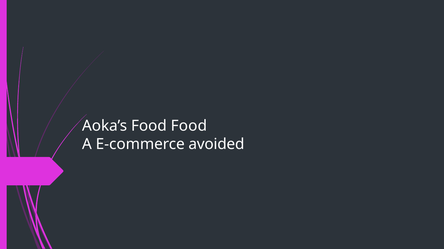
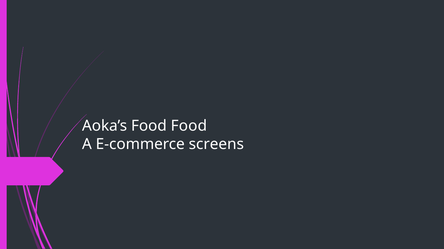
avoided: avoided -> screens
